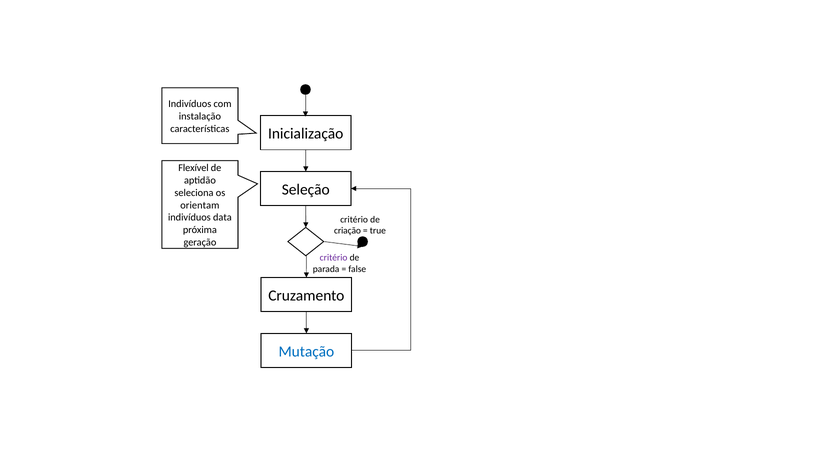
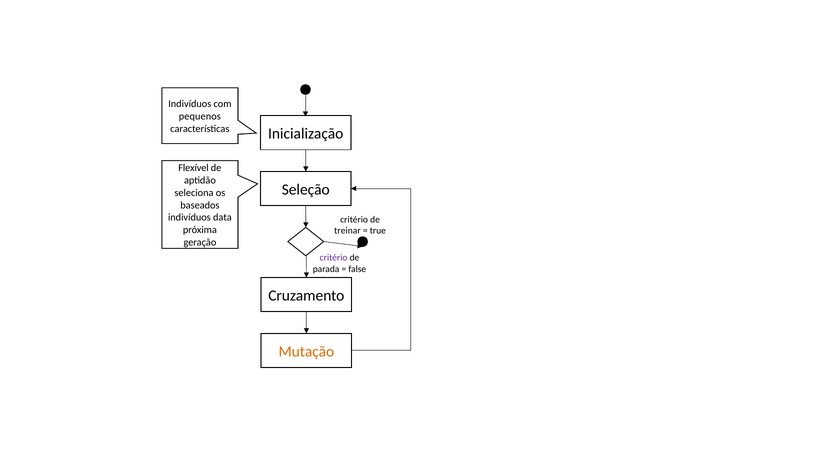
instalação: instalação -> pequenos
orientam: orientam -> baseados
criação: criação -> treinar
Mutação colour: blue -> orange
